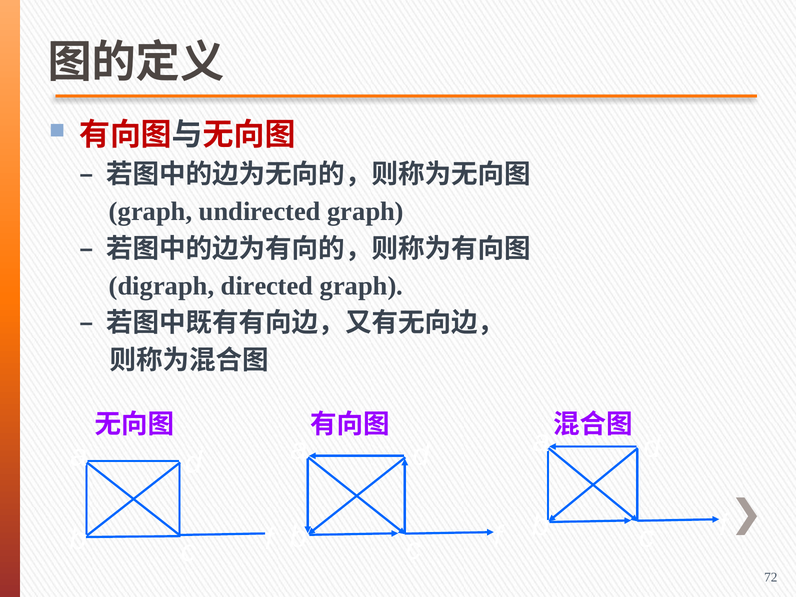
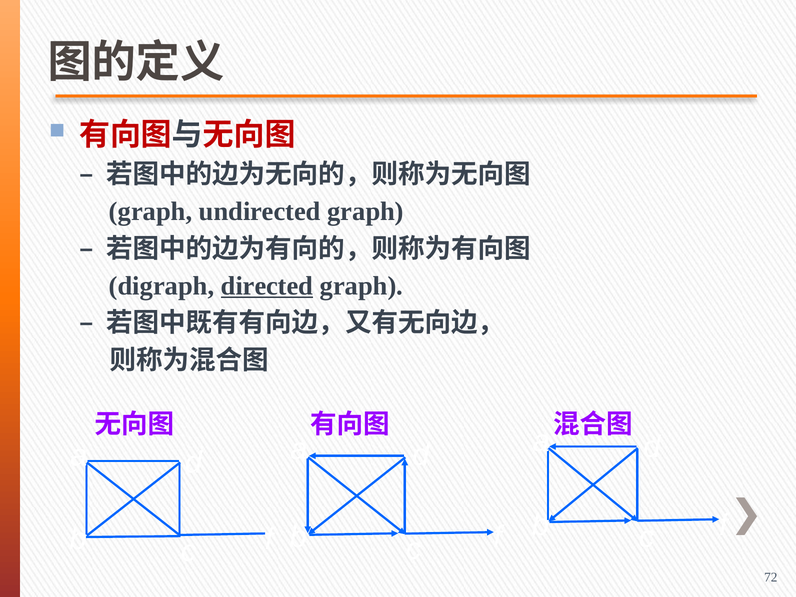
directed underline: none -> present
